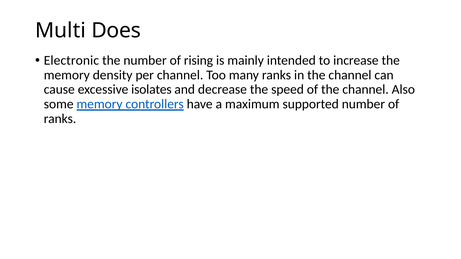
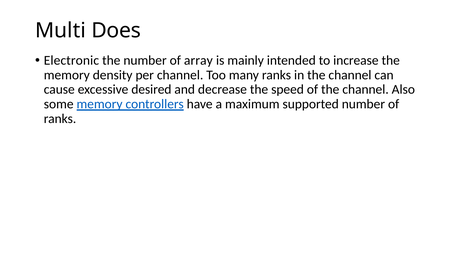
rising: rising -> array
isolates: isolates -> desired
